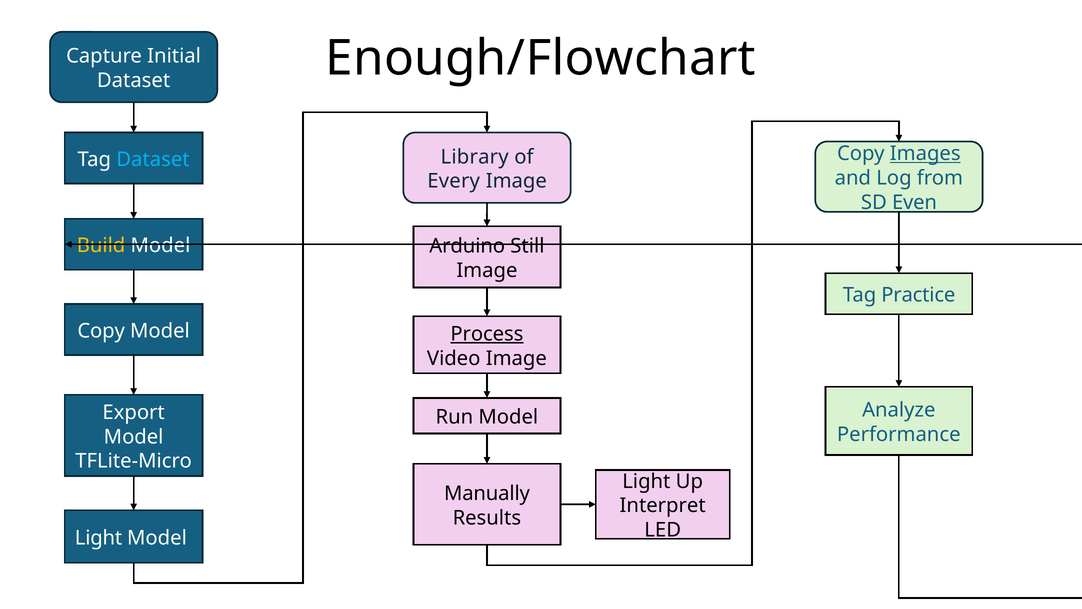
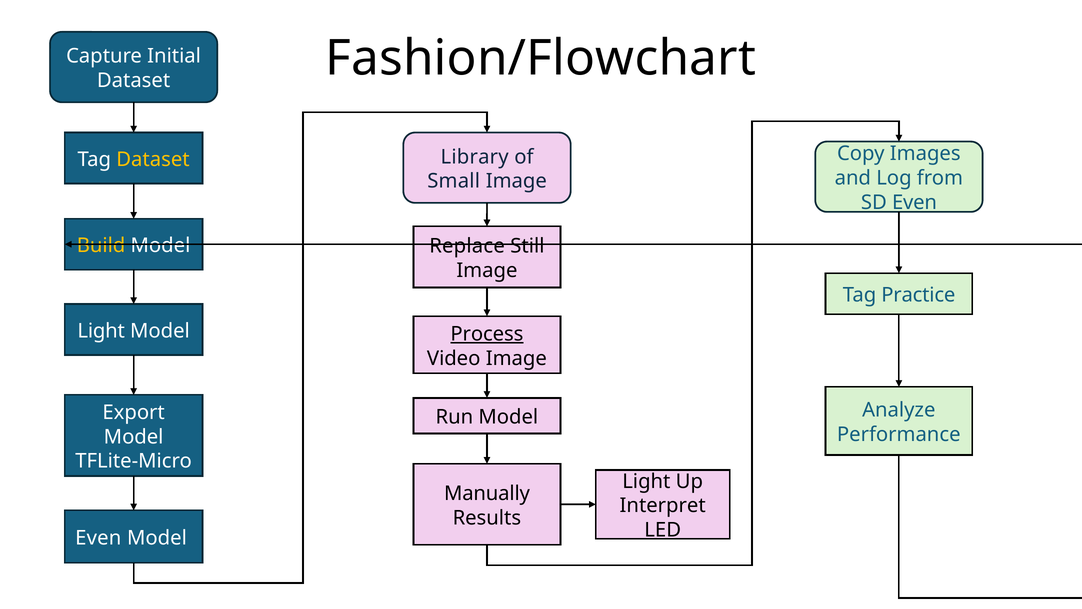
Enough/Flowchart: Enough/Flowchart -> Fashion/Flowchart
Images underline: present -> none
Dataset at (153, 159) colour: light blue -> yellow
Every: Every -> Small
Arduino: Arduino -> Replace
Copy at (101, 331): Copy -> Light
Light at (99, 538): Light -> Even
